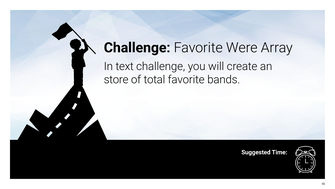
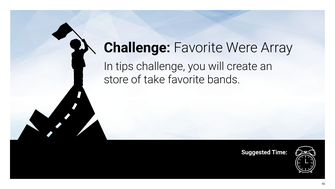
text: text -> tips
total: total -> take
